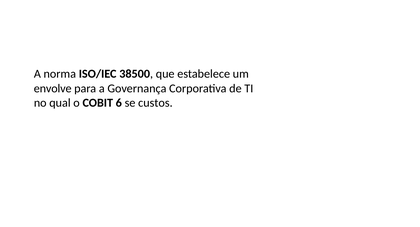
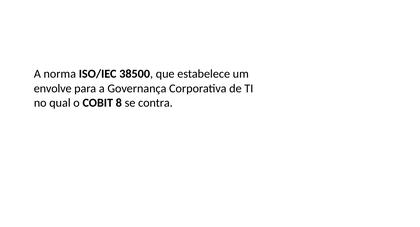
6: 6 -> 8
custos: custos -> contra
